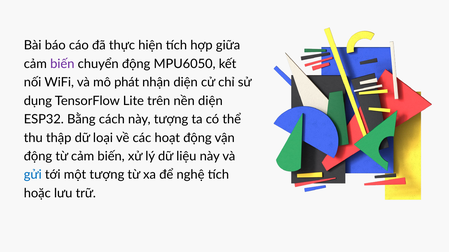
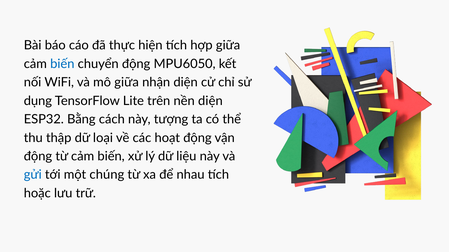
biến at (62, 64) colour: purple -> blue
mô phát: phát -> giữa
một tượng: tượng -> chúng
nghệ: nghệ -> nhau
